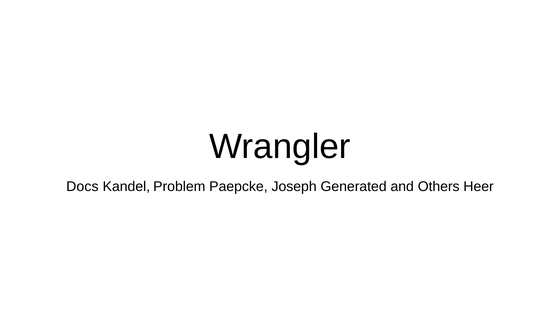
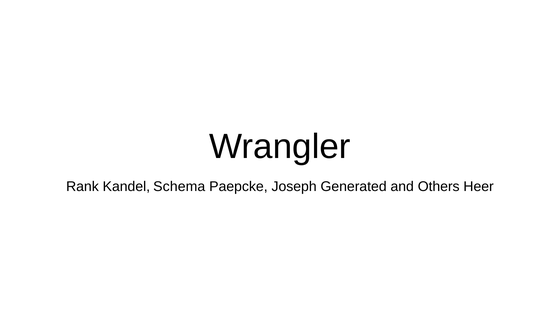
Docs: Docs -> Rank
Problem: Problem -> Schema
